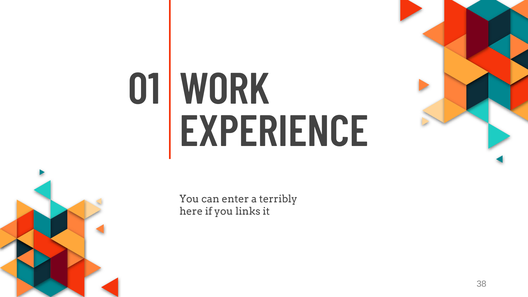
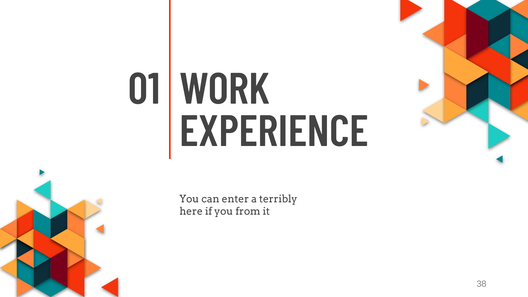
links: links -> from
